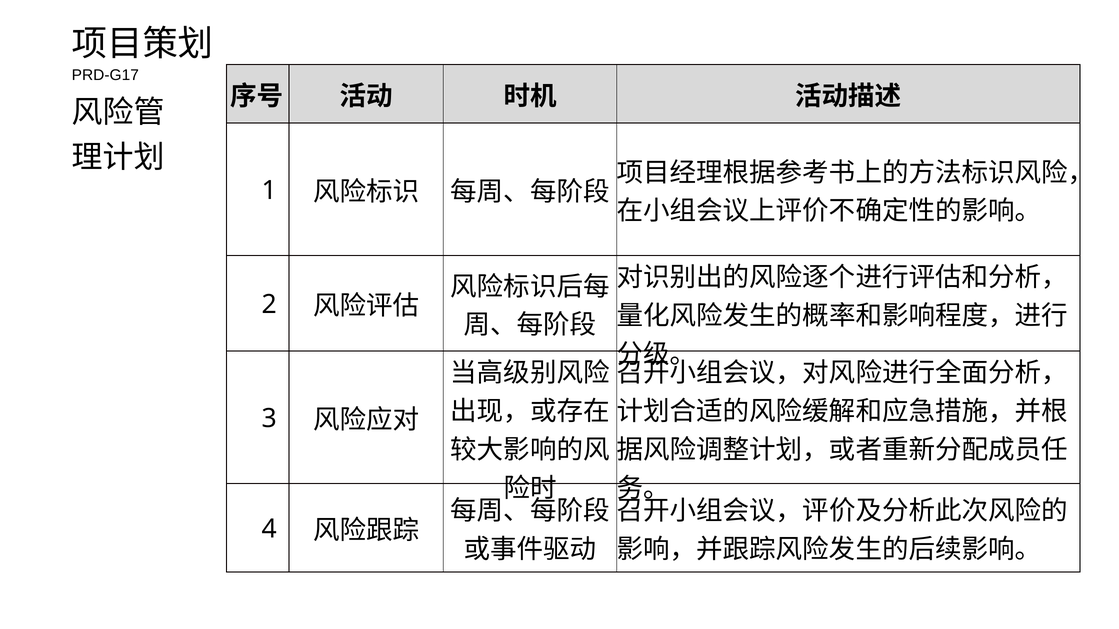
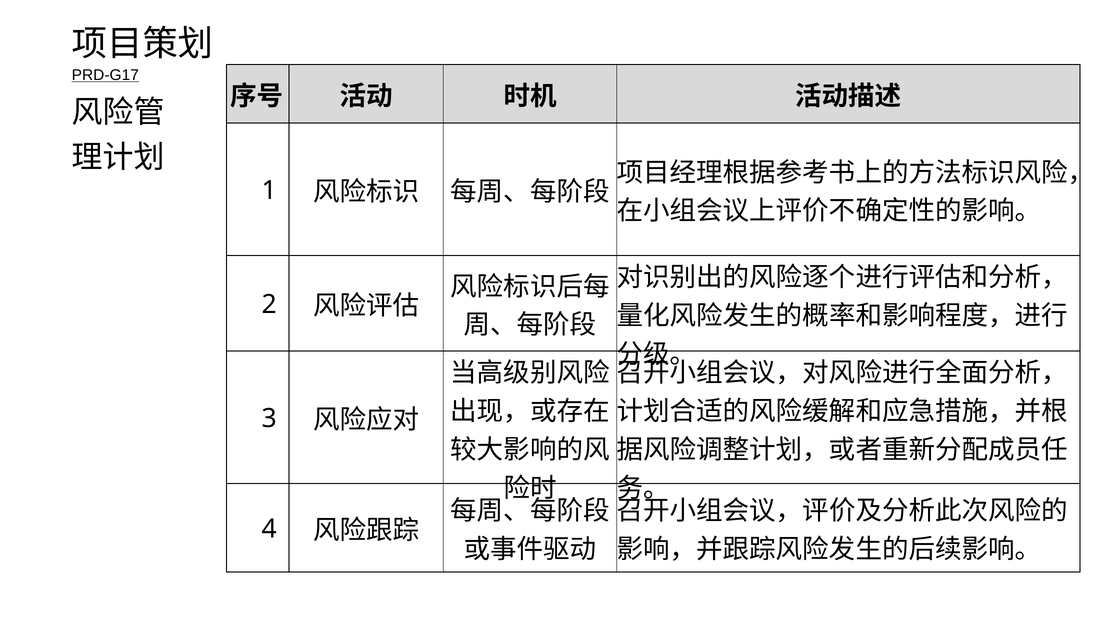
PRD-G17 underline: none -> present
